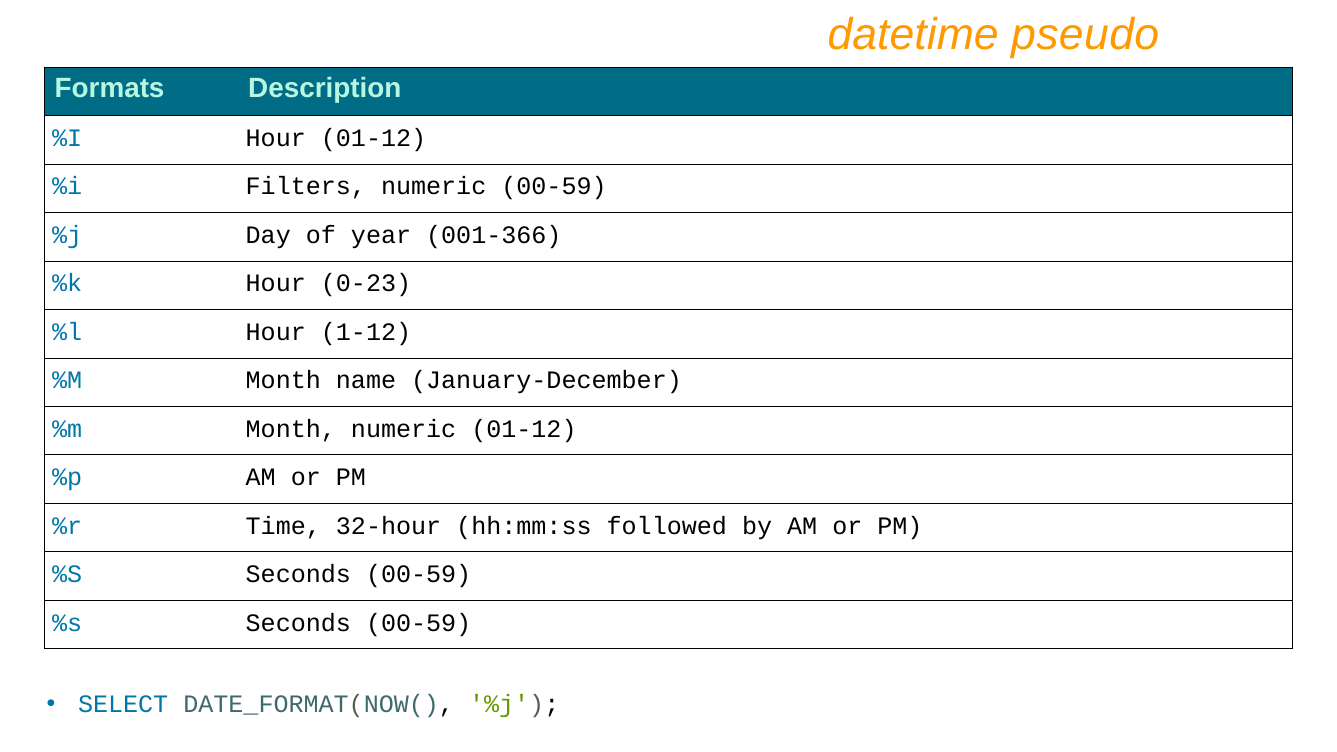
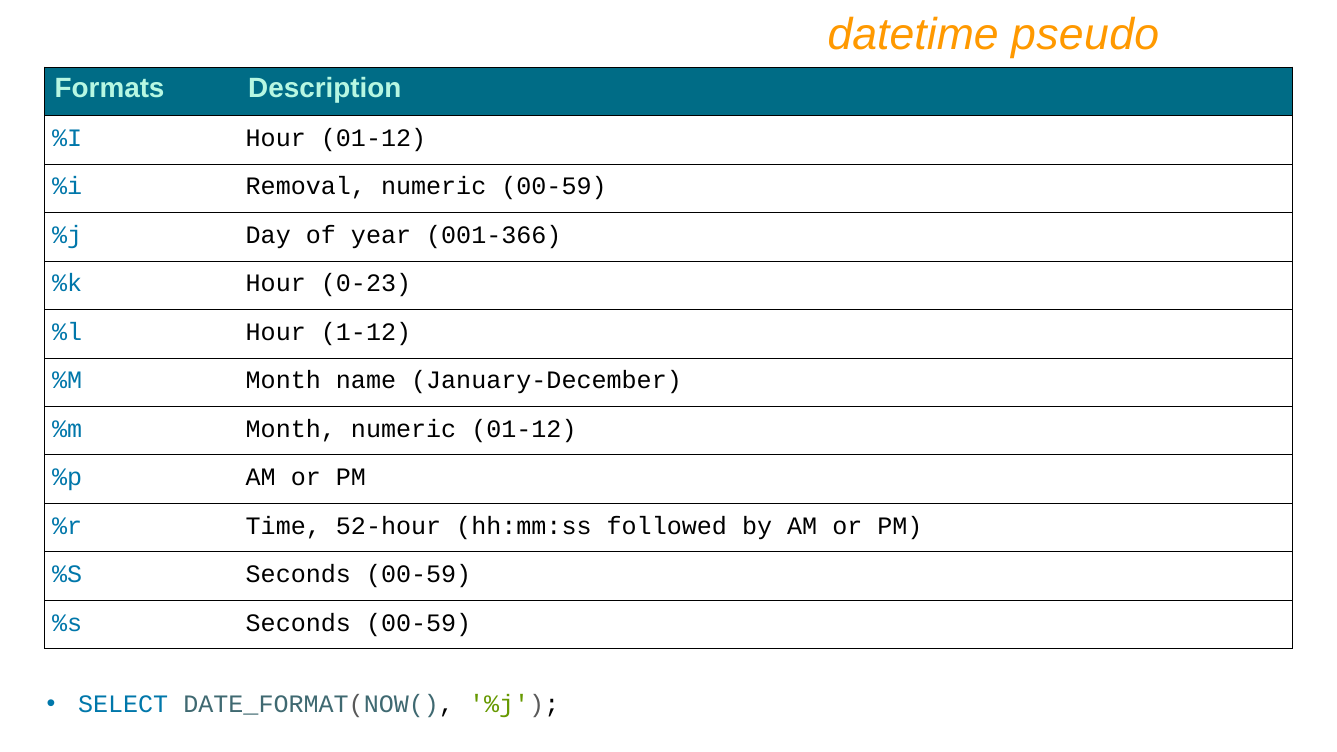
Filters: Filters -> Removal
32-hour: 32-hour -> 52-hour
